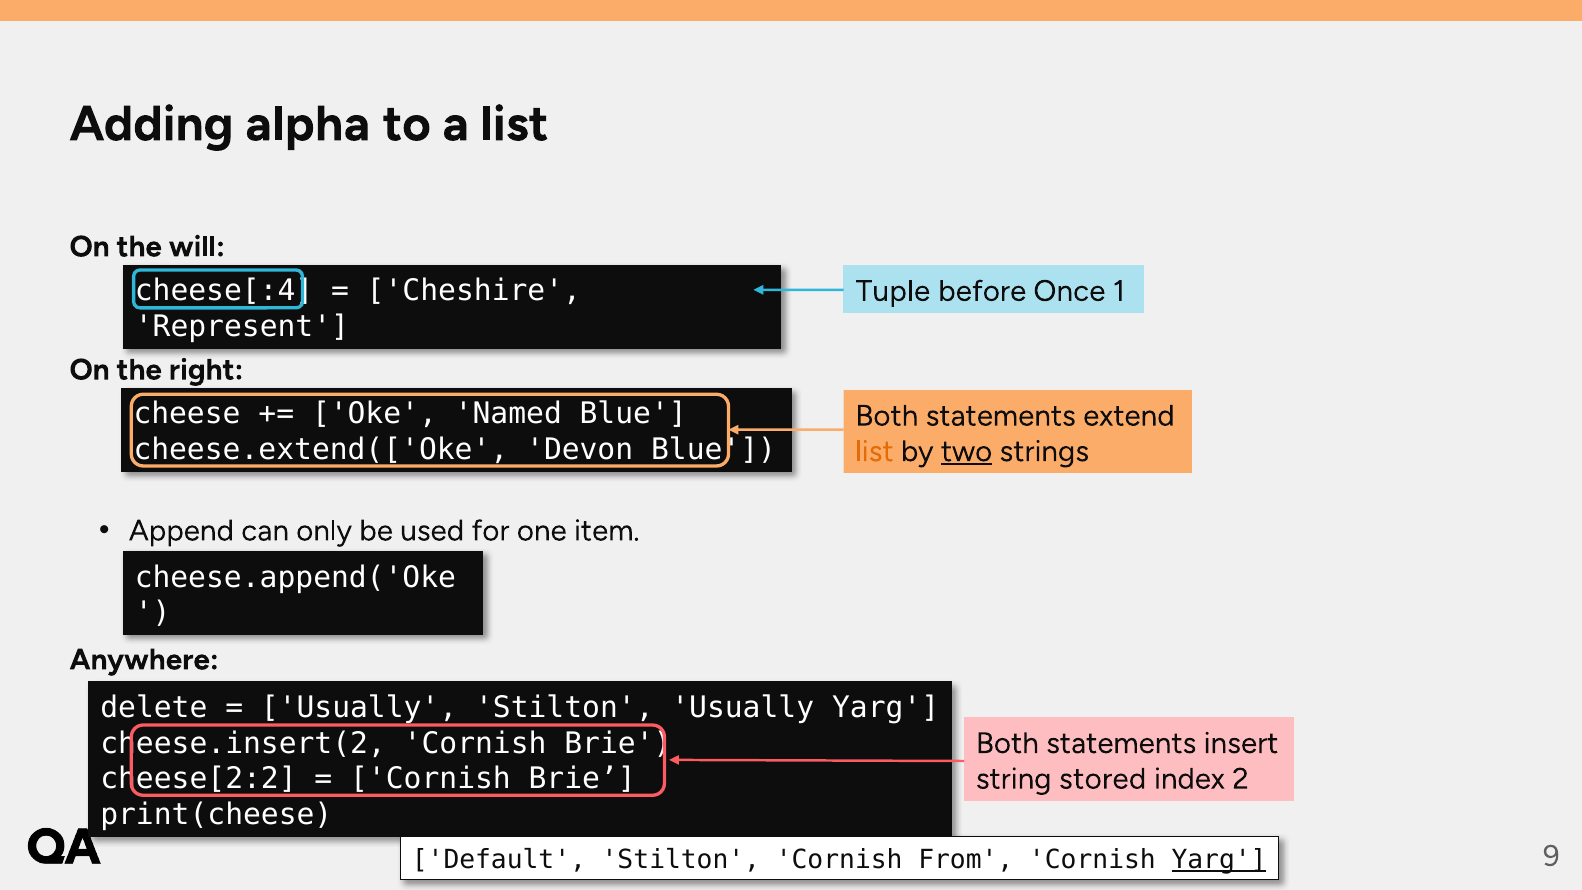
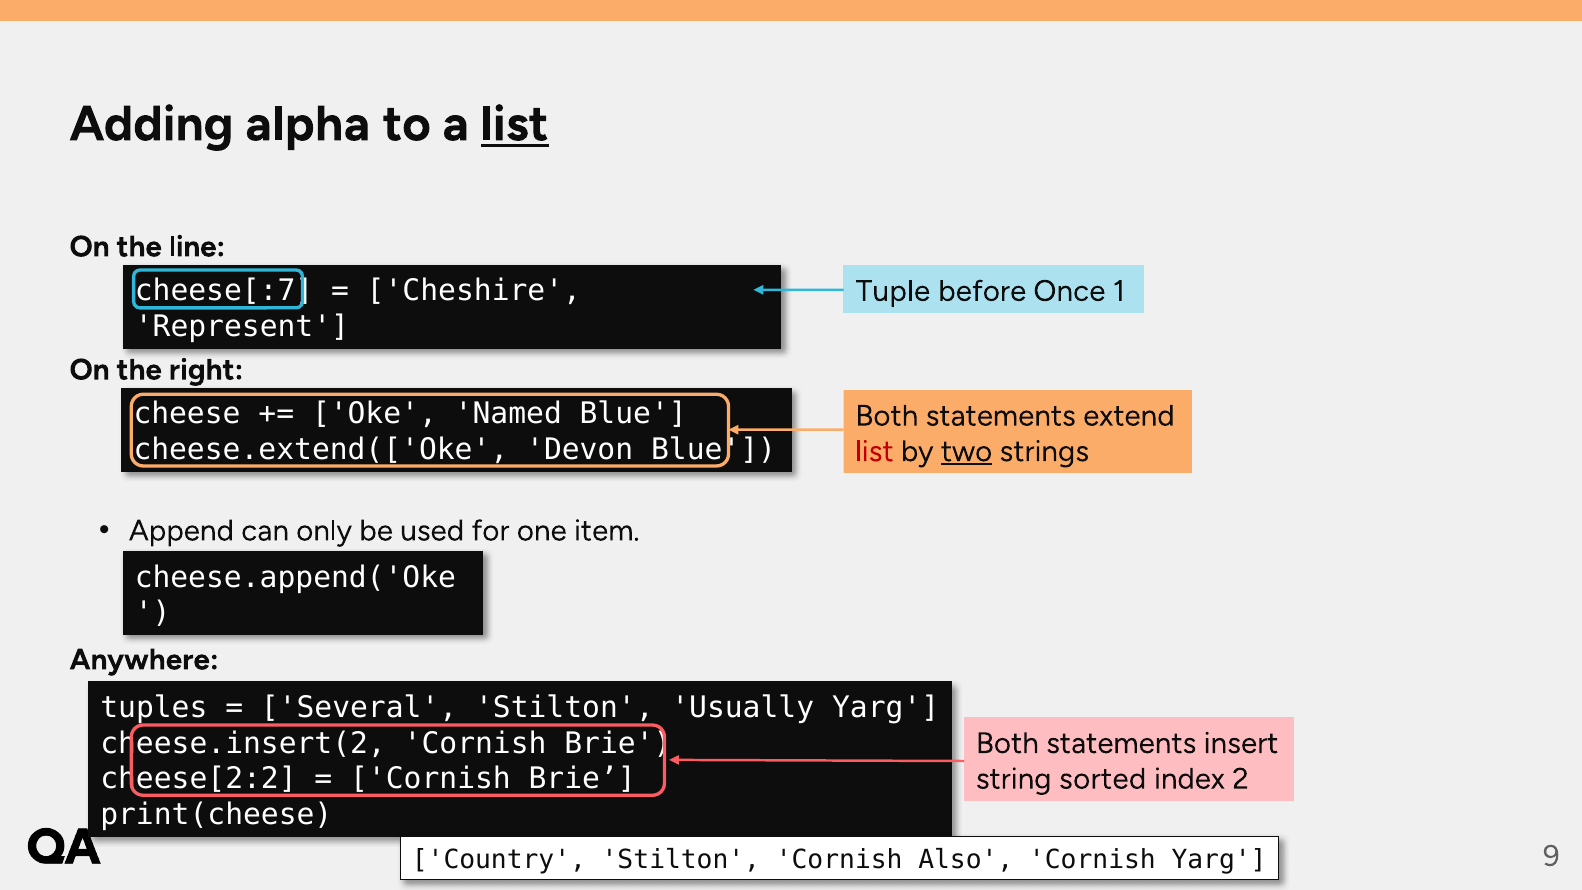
list at (515, 124) underline: none -> present
will: will -> line
cheese[:4: cheese[:4 -> cheese[:7
list at (875, 451) colour: orange -> red
delete: delete -> tuples
Usually at (359, 708): Usually -> Several
stored: stored -> sorted
Default: Default -> Country
From: From -> Also
Yarg at (1219, 860) underline: present -> none
